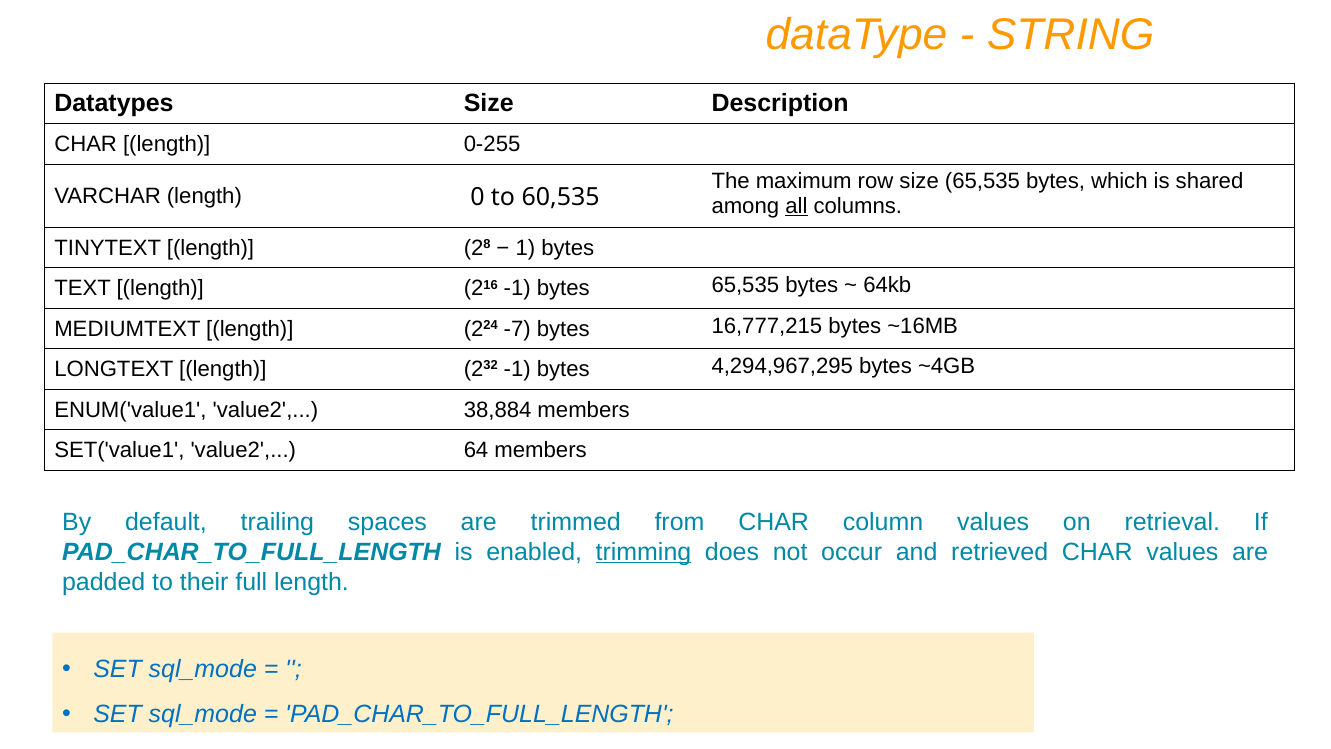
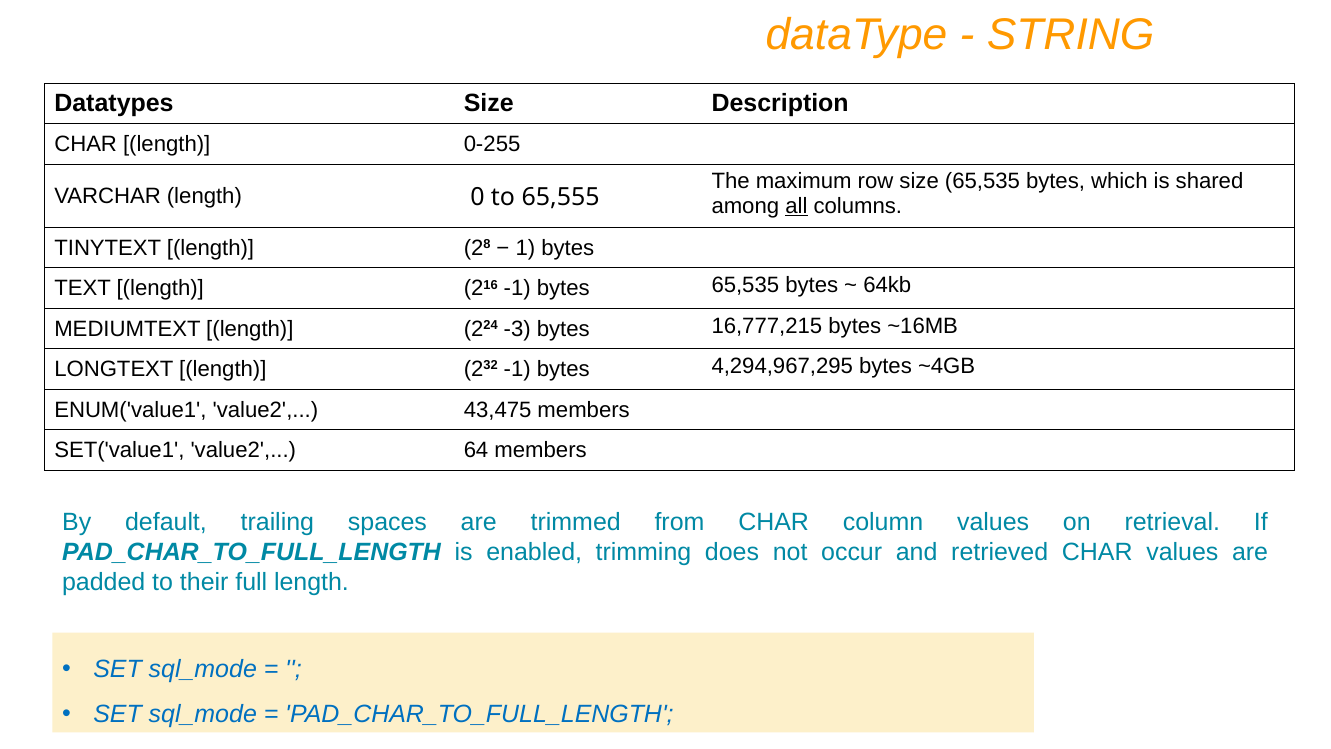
60,535: 60,535 -> 65,555
-7: -7 -> -3
38,884: 38,884 -> 43,475
trimming underline: present -> none
